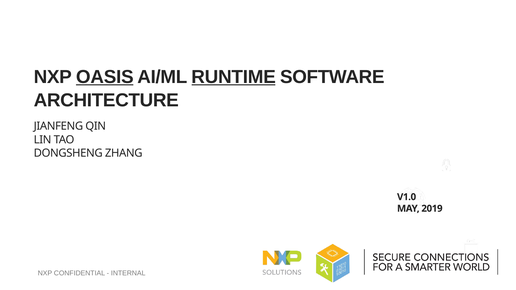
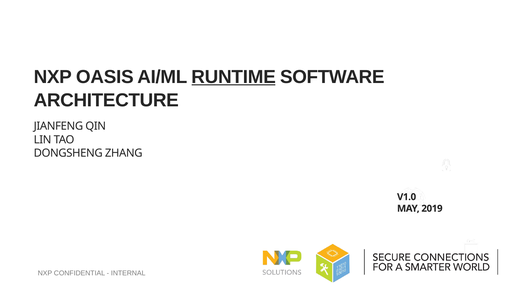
OASIS underline: present -> none
